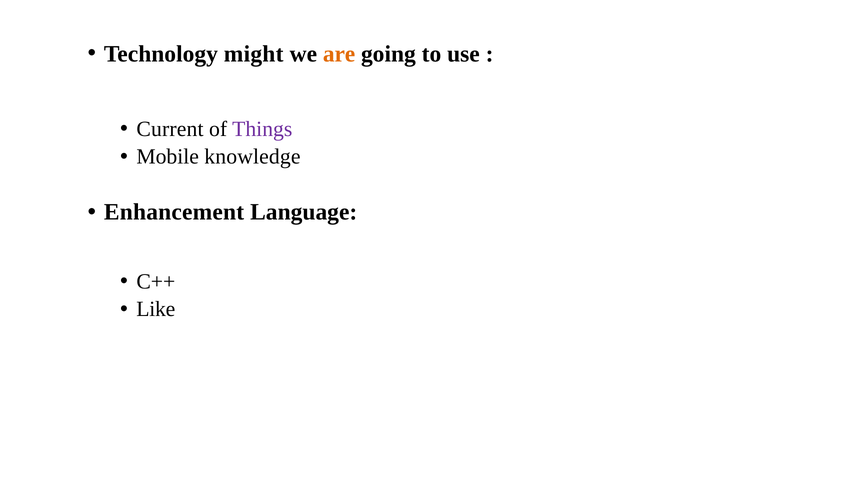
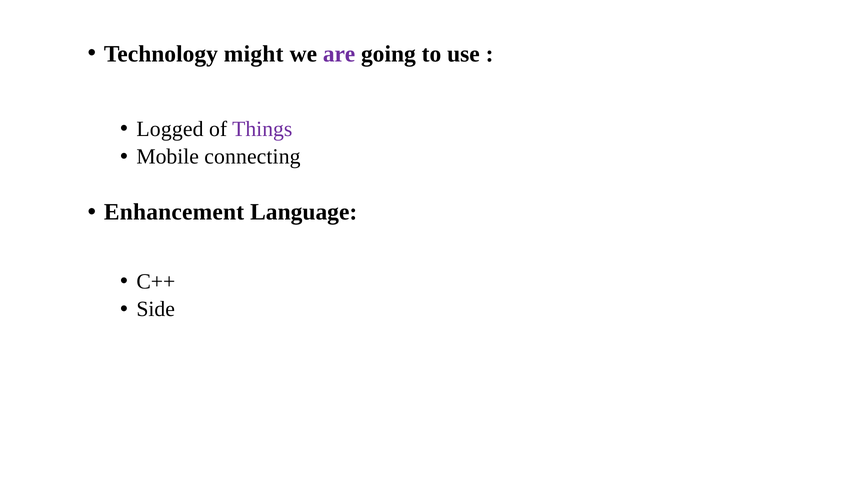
are colour: orange -> purple
Current: Current -> Logged
knowledge: knowledge -> connecting
Like: Like -> Side
